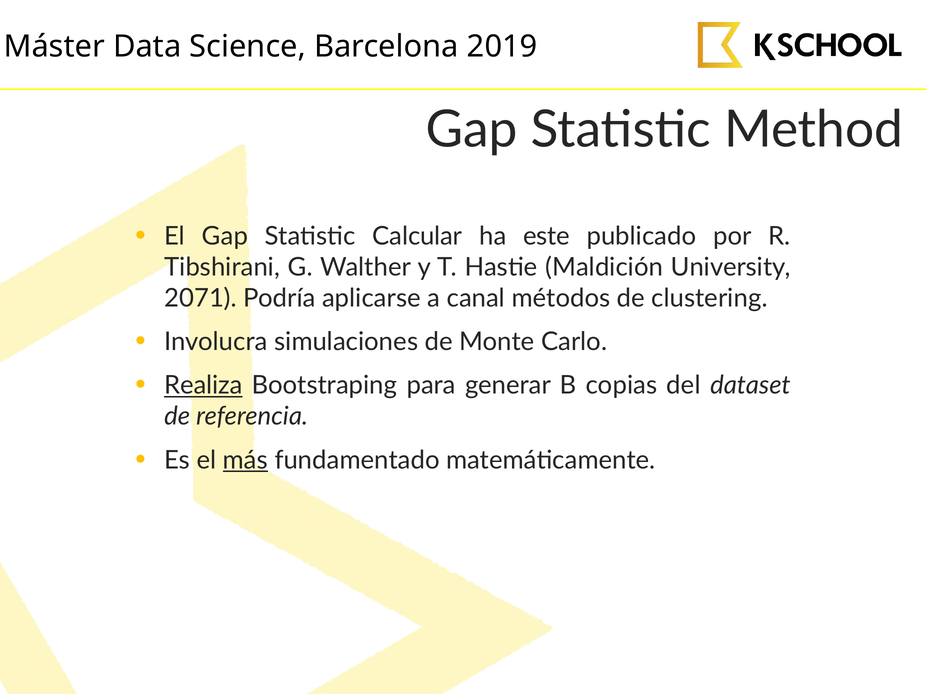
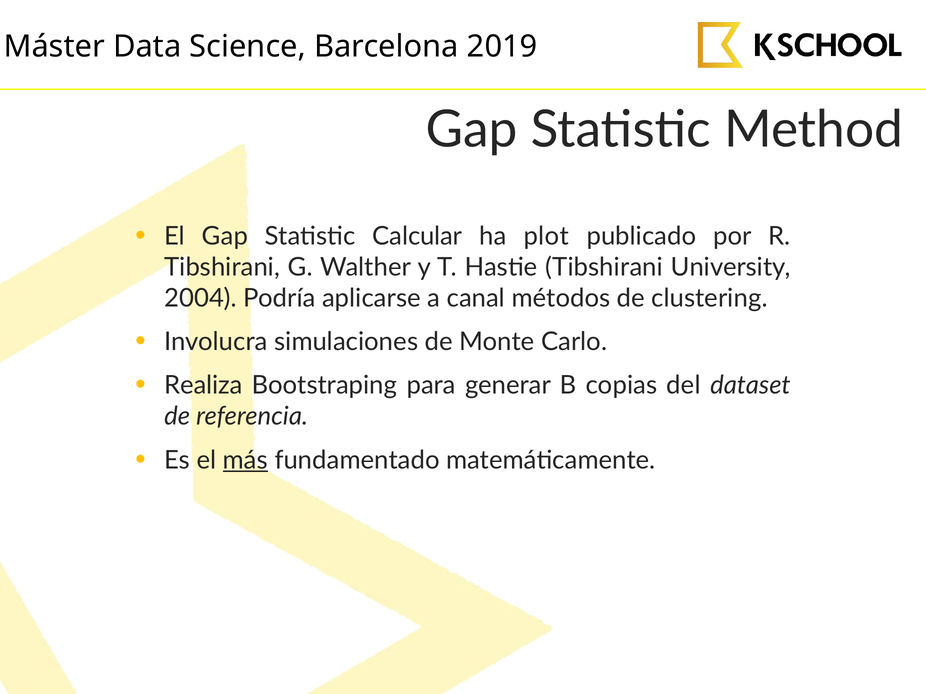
este: este -> plot
Hastie Maldición: Maldición -> Tibshirani
2071: 2071 -> 2004
Realiza underline: present -> none
